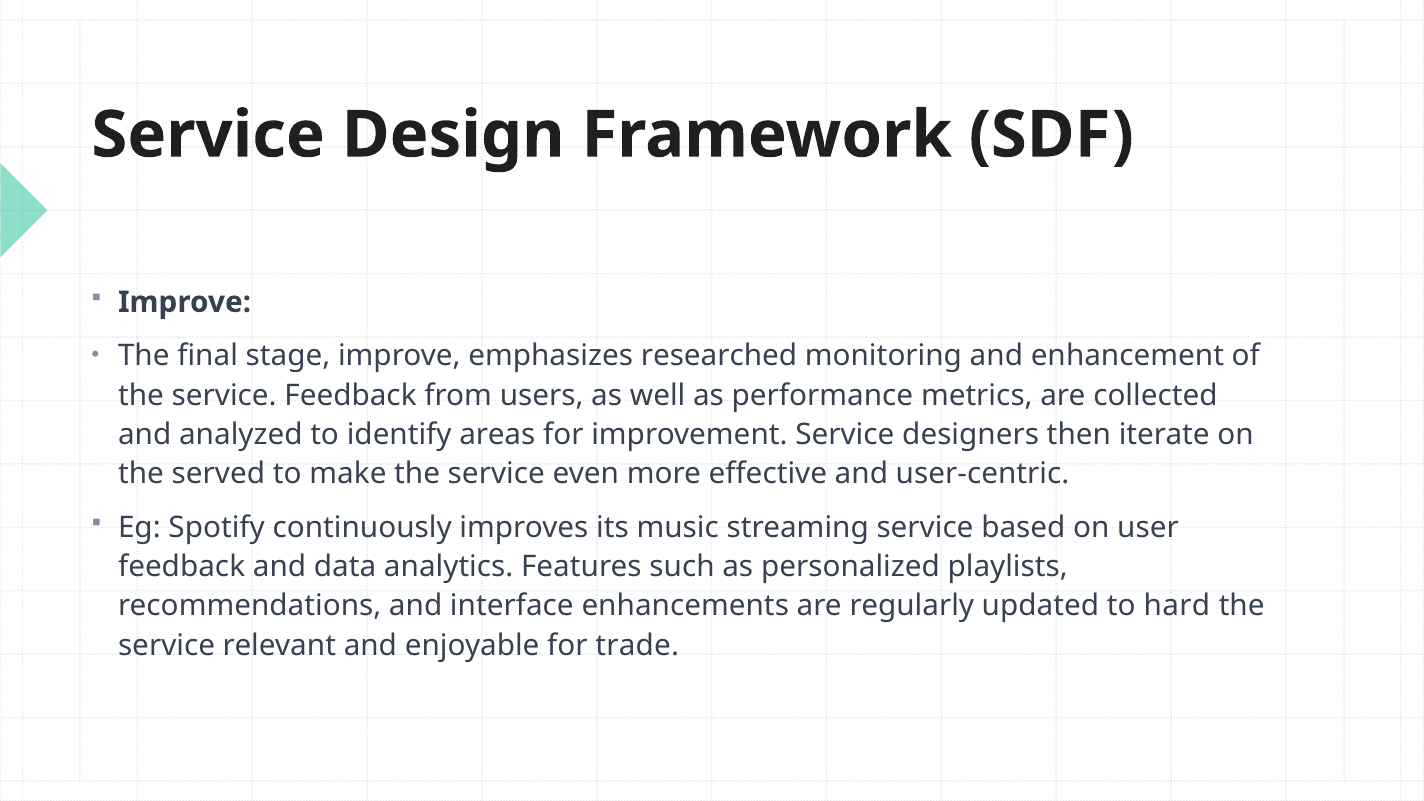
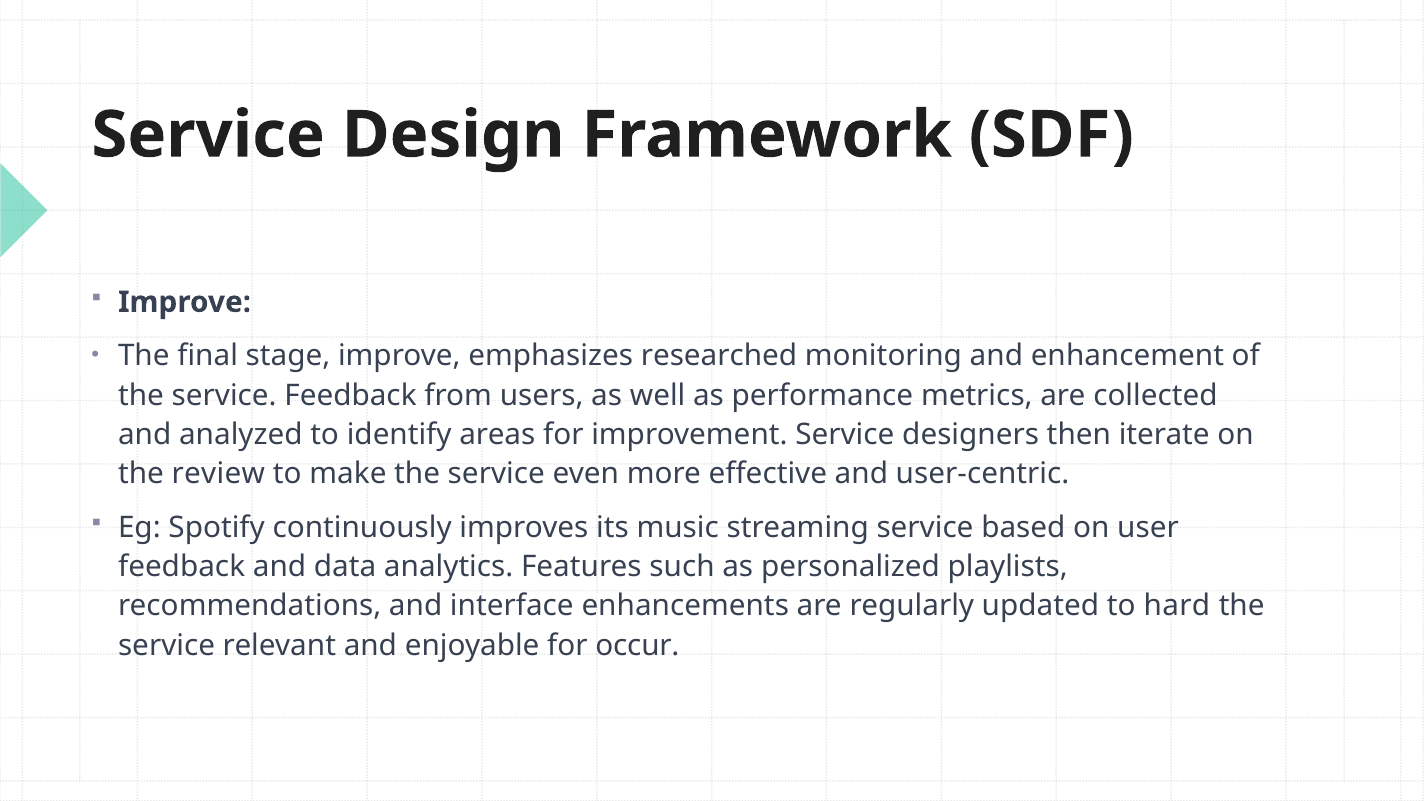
served: served -> review
trade: trade -> occur
